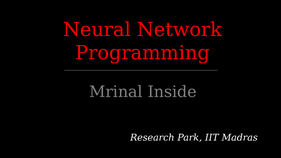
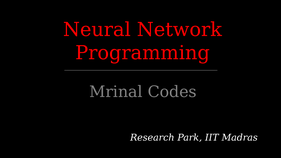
Inside: Inside -> Codes
